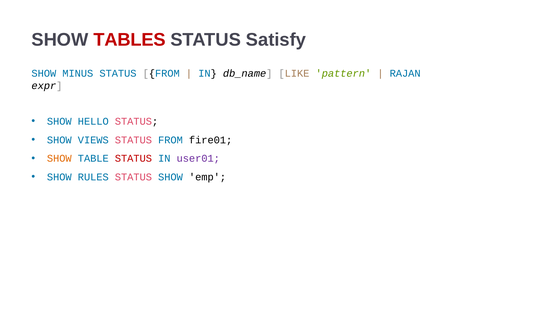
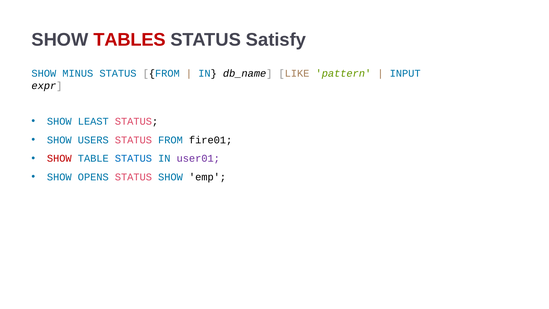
RAJAN: RAJAN -> INPUT
HELLO: HELLO -> LEAST
VIEWS: VIEWS -> USERS
SHOW at (59, 158) colour: orange -> red
STATUS at (133, 158) colour: red -> blue
RULES: RULES -> OPENS
